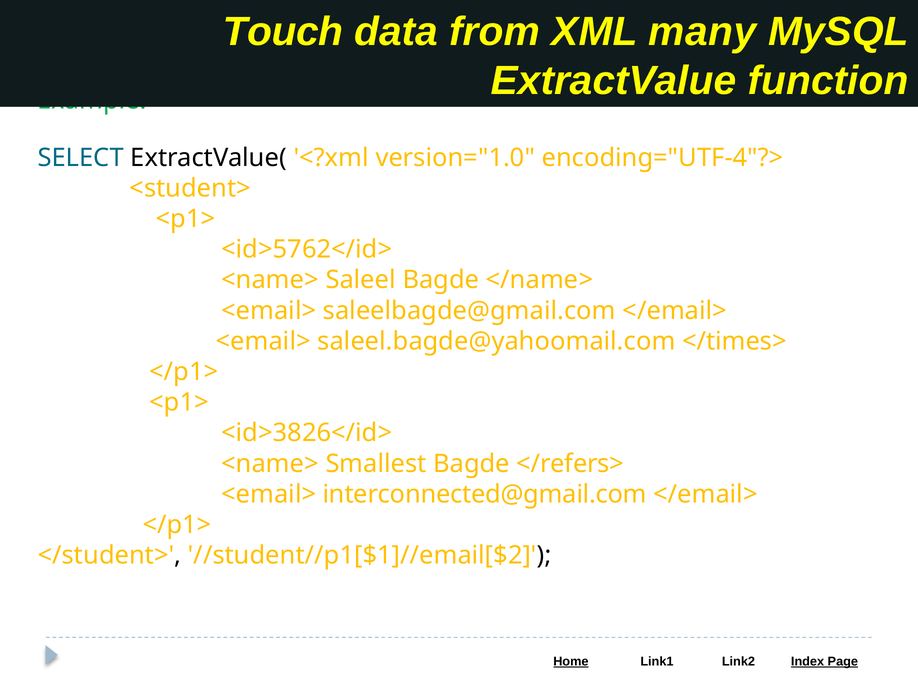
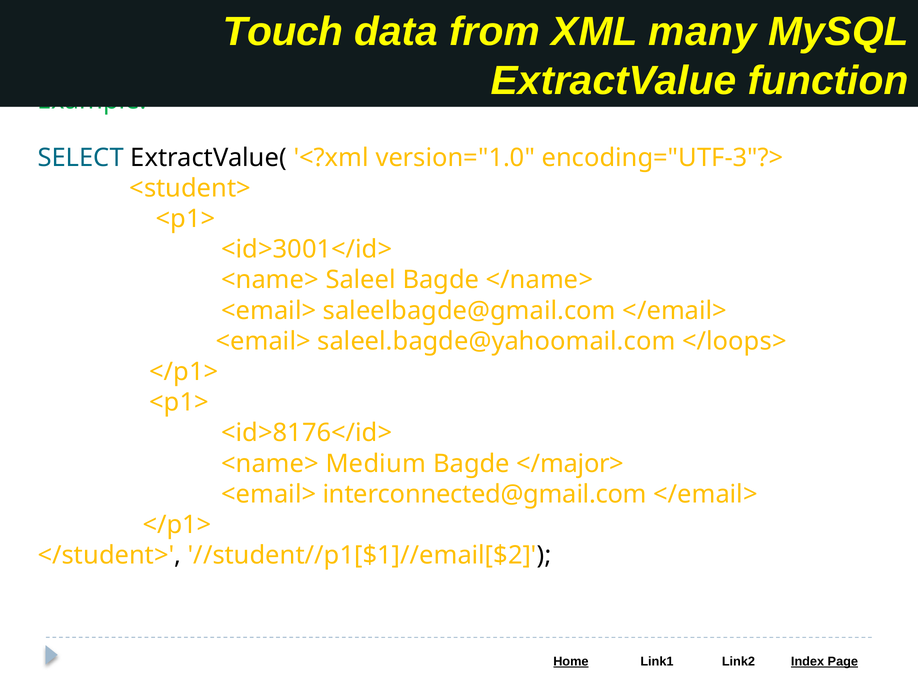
encoding="UTF-4"?>: encoding="UTF-4"?> -> encoding="UTF-3"?>
<id>5762</id>: <id>5762</id> -> <id>3001</id>
</times>: </times> -> </loops>
<id>3826</id>: <id>3826</id> -> <id>8176</id>
Smallest: Smallest -> Medium
</refers>: </refers> -> </major>
